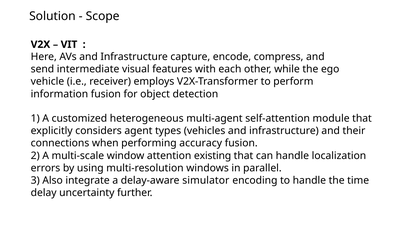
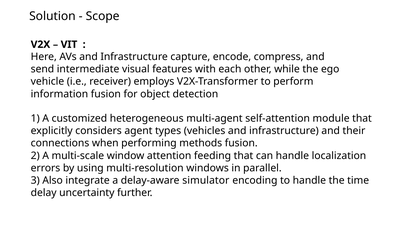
accuracy: accuracy -> methods
existing: existing -> feeding
